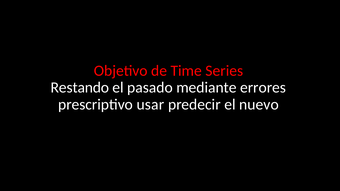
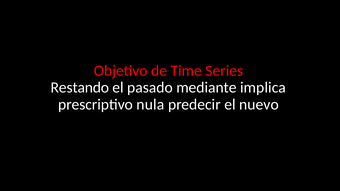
errores: errores -> implica
usar: usar -> nula
